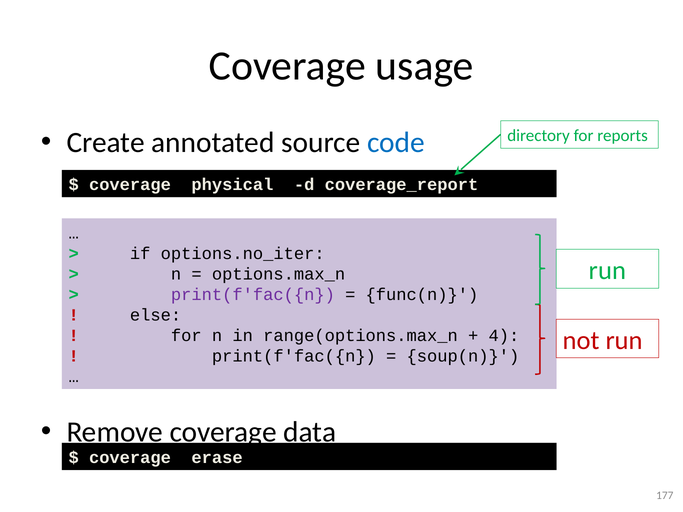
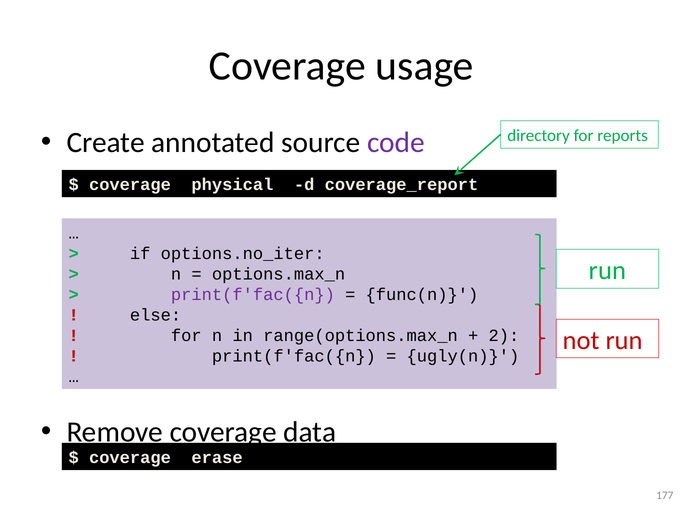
code colour: blue -> purple
4: 4 -> 2
soup(n: soup(n -> ugly(n
